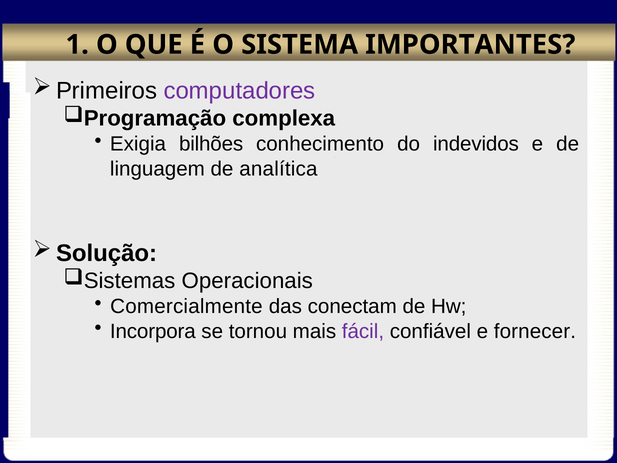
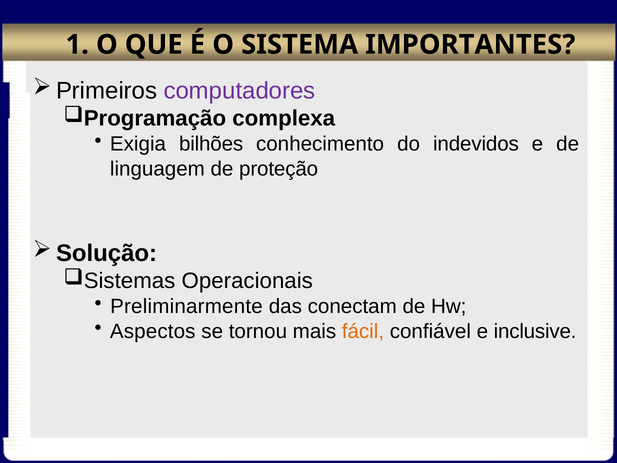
analítica: analítica -> proteção
Comercialmente: Comercialmente -> Preliminarmente
Incorpora: Incorpora -> Aspectos
fácil colour: purple -> orange
fornecer: fornecer -> inclusive
